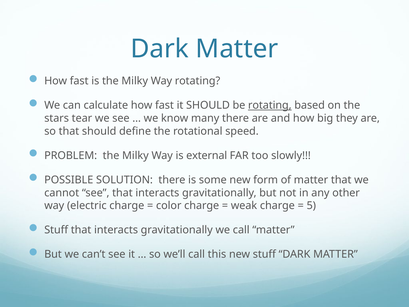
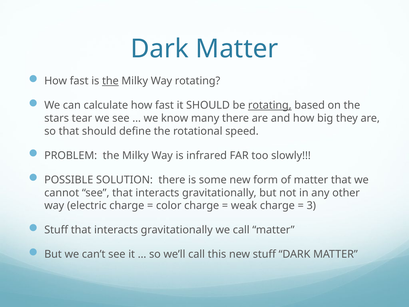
the at (110, 81) underline: none -> present
external: external -> infrared
5: 5 -> 3
